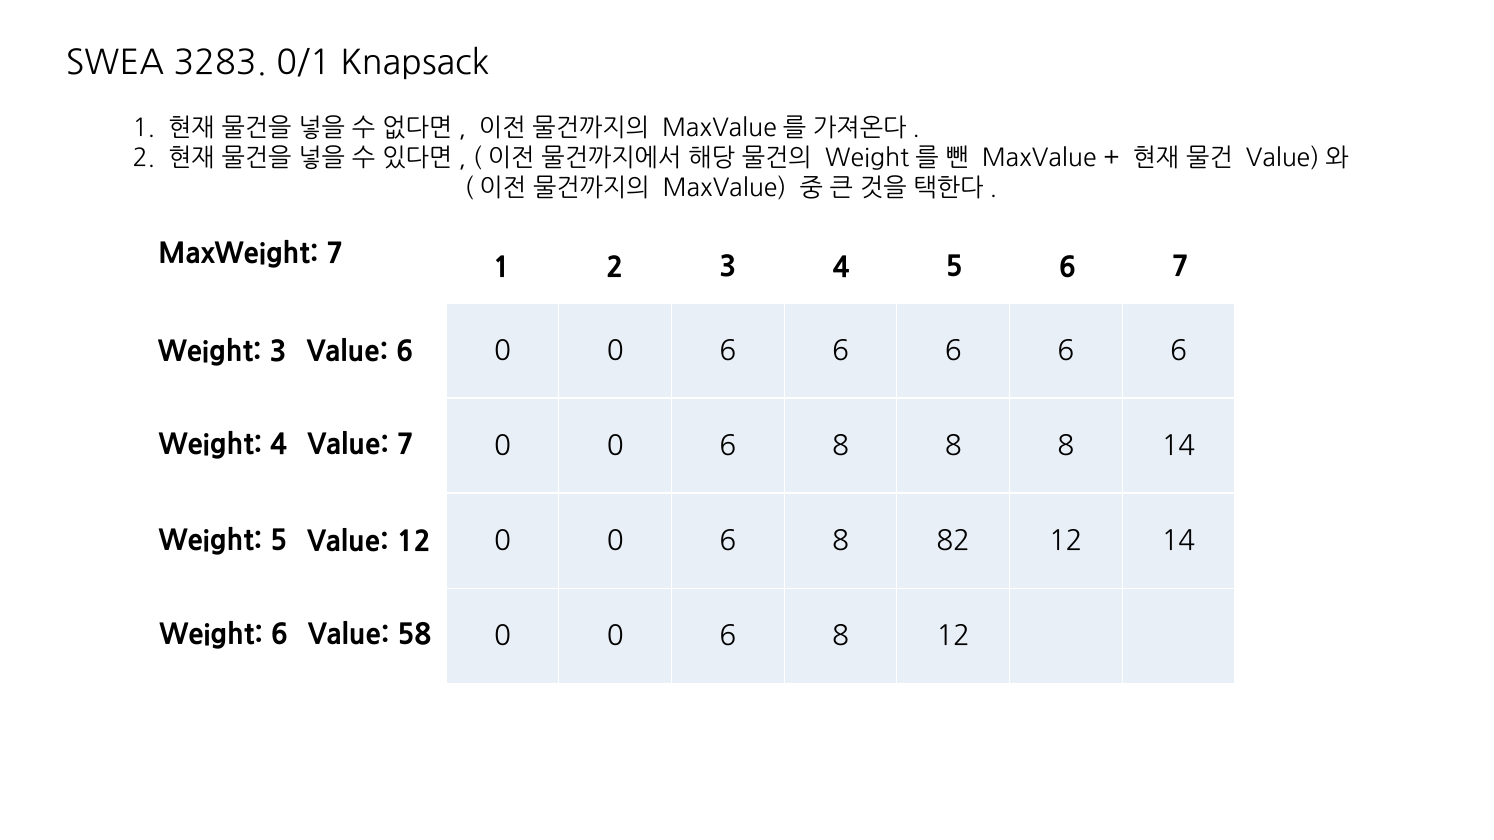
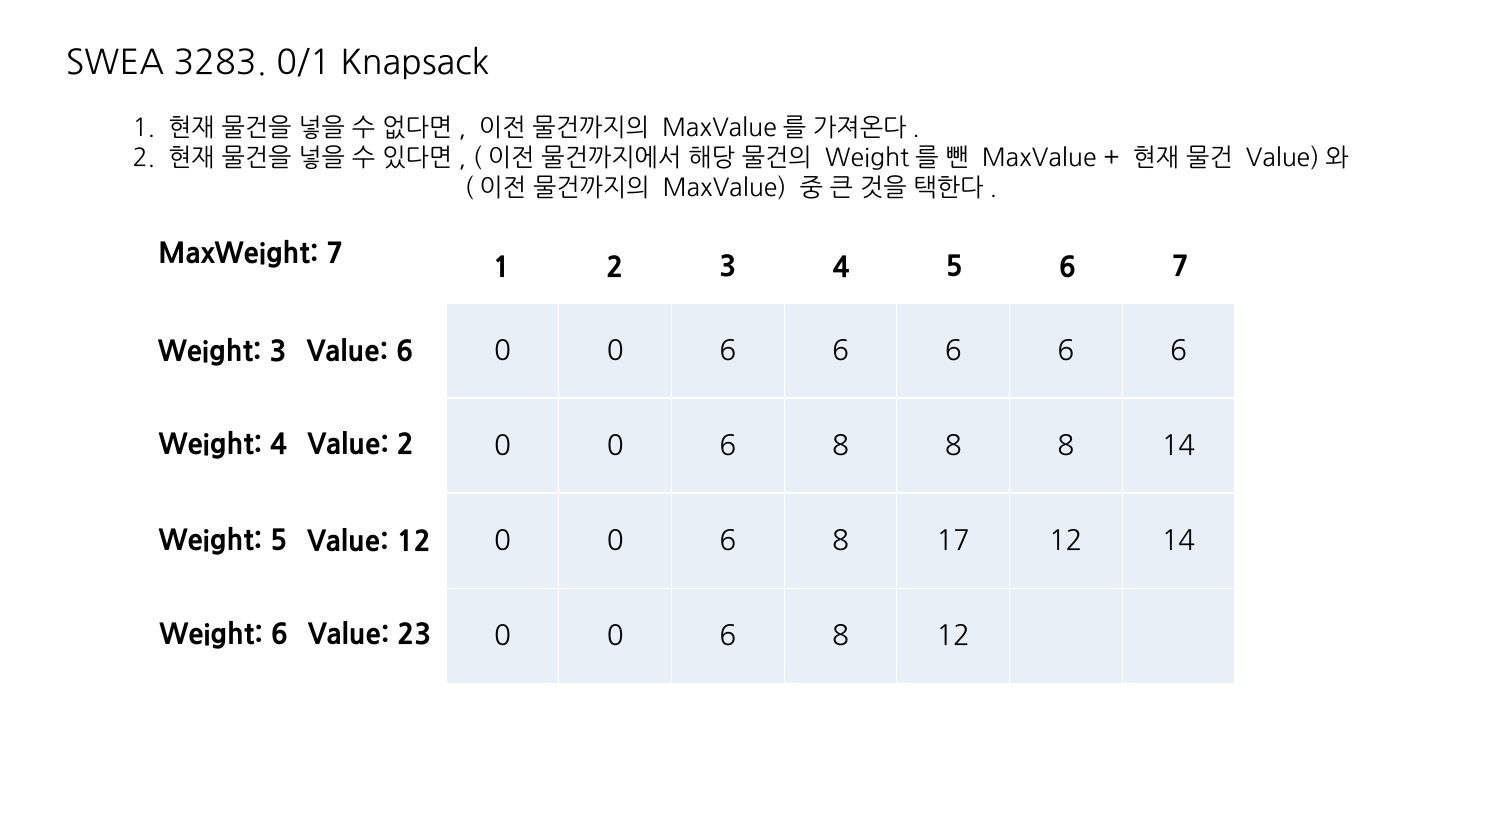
Value 7: 7 -> 2
82: 82 -> 17
58: 58 -> 23
